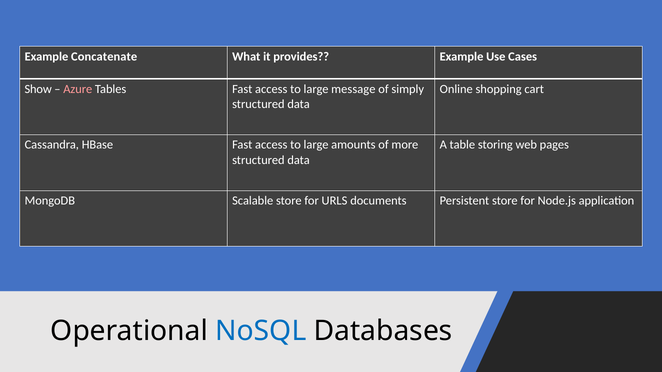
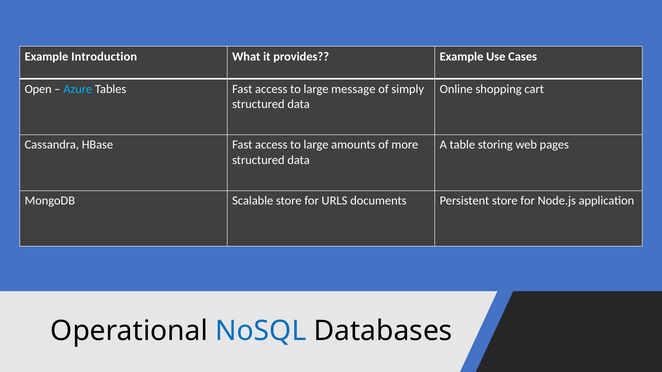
Concatenate: Concatenate -> Introduction
Show: Show -> Open
Azure colour: pink -> light blue
